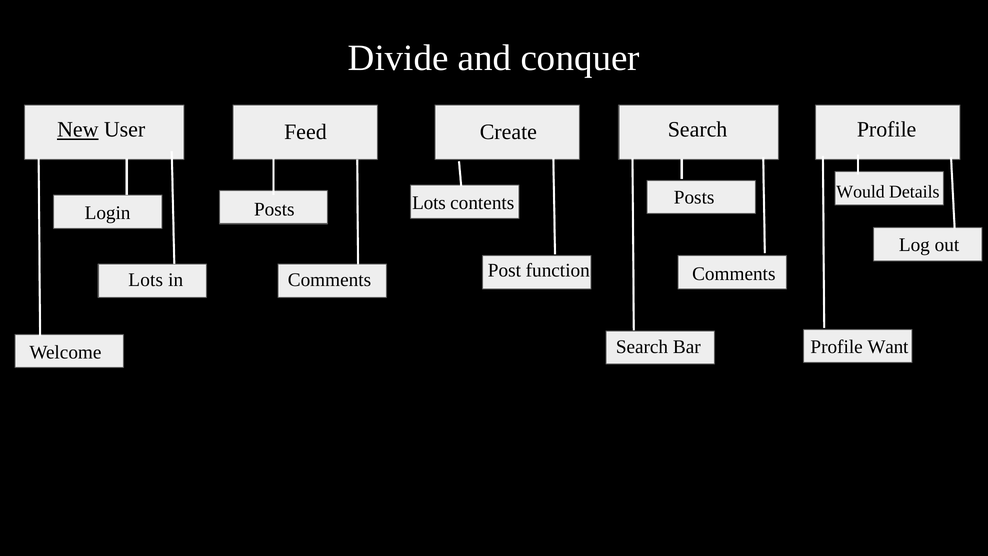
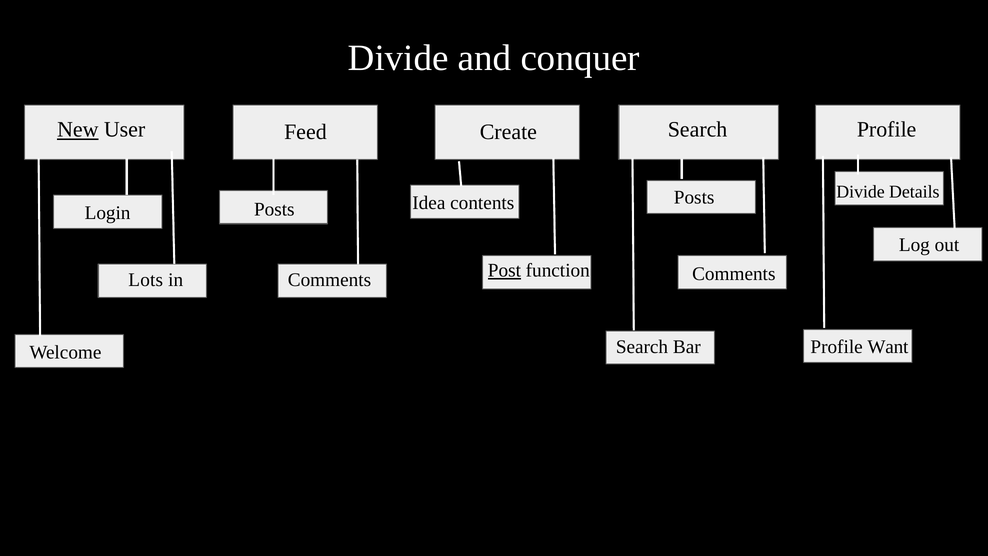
Would at (861, 192): Would -> Divide
Lots at (429, 203): Lots -> Idea
Post underline: none -> present
